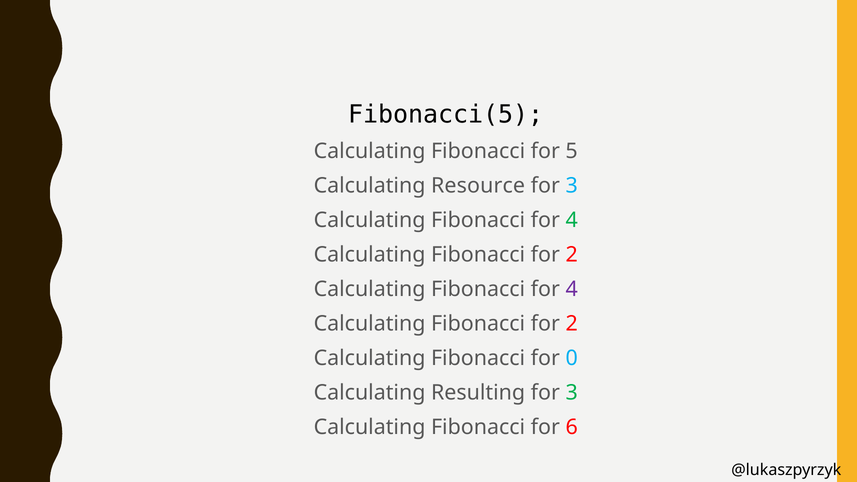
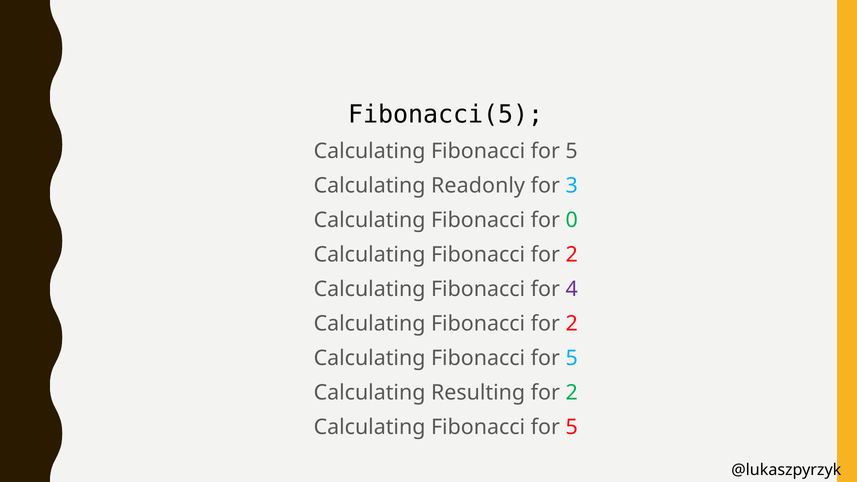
Resource: Resource -> Readonly
4 at (572, 220): 4 -> 0
0 at (572, 358): 0 -> 5
3 at (572, 393): 3 -> 2
6 at (572, 427): 6 -> 5
